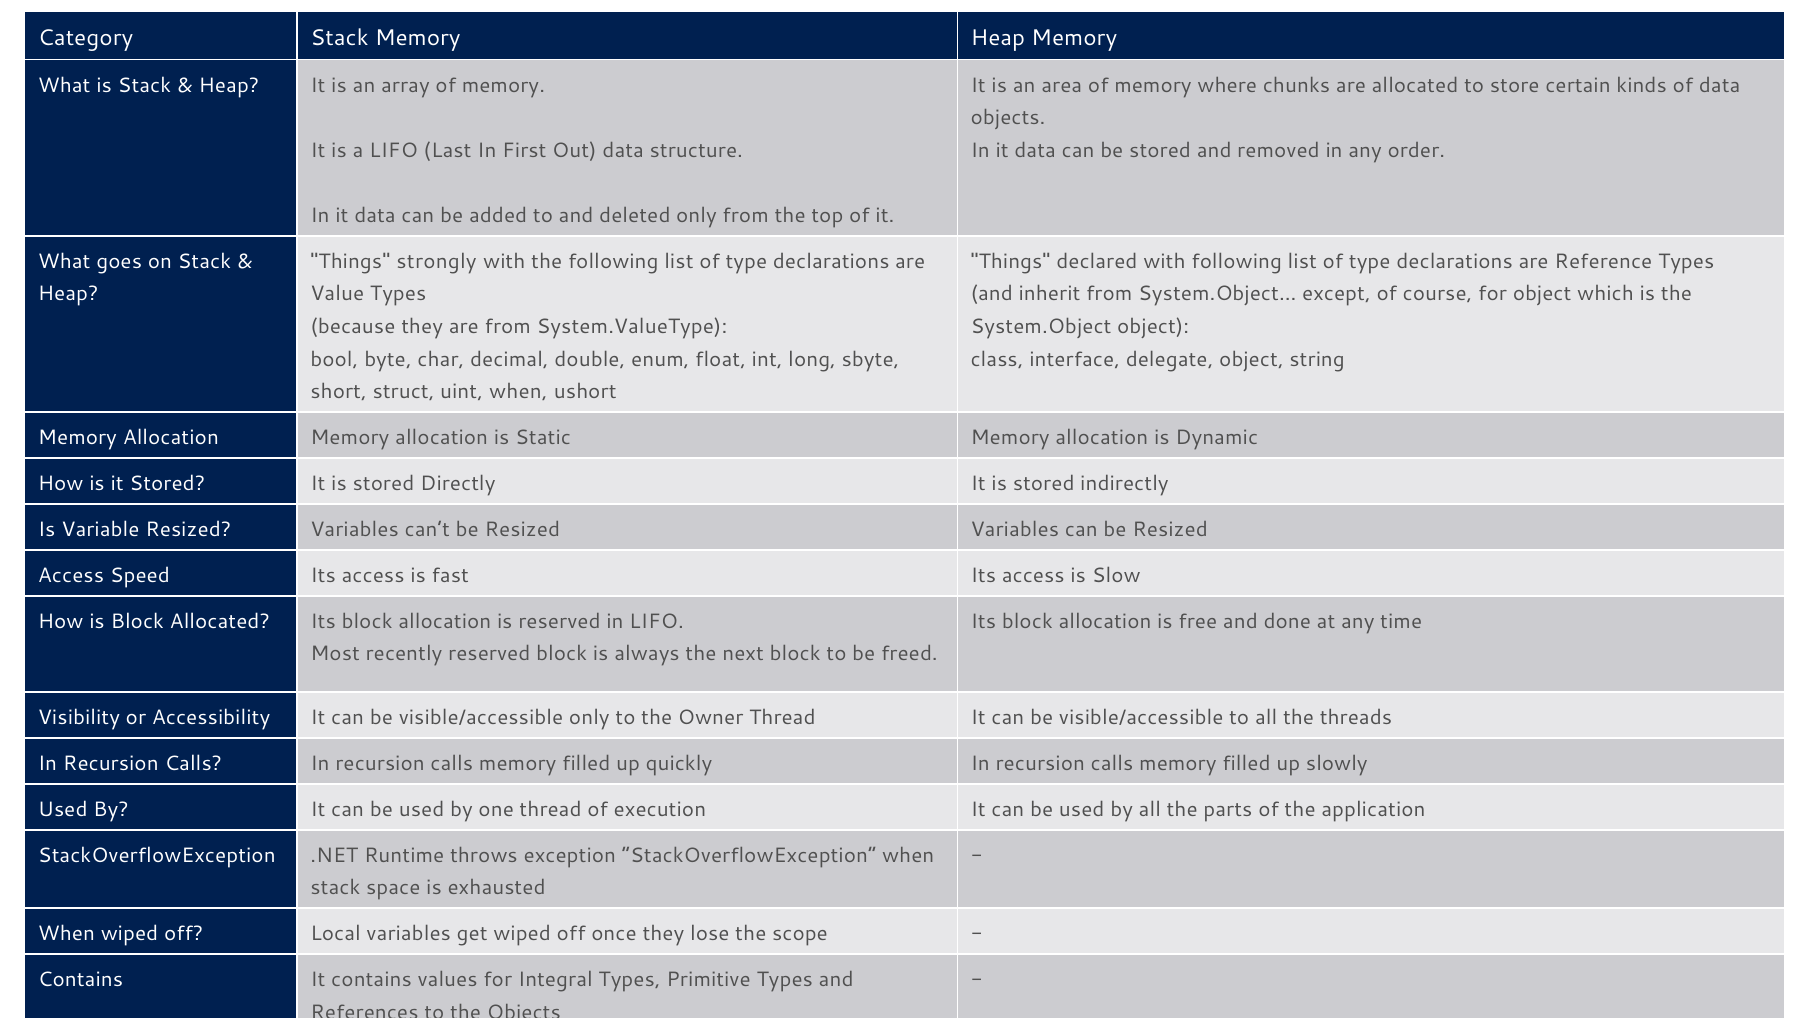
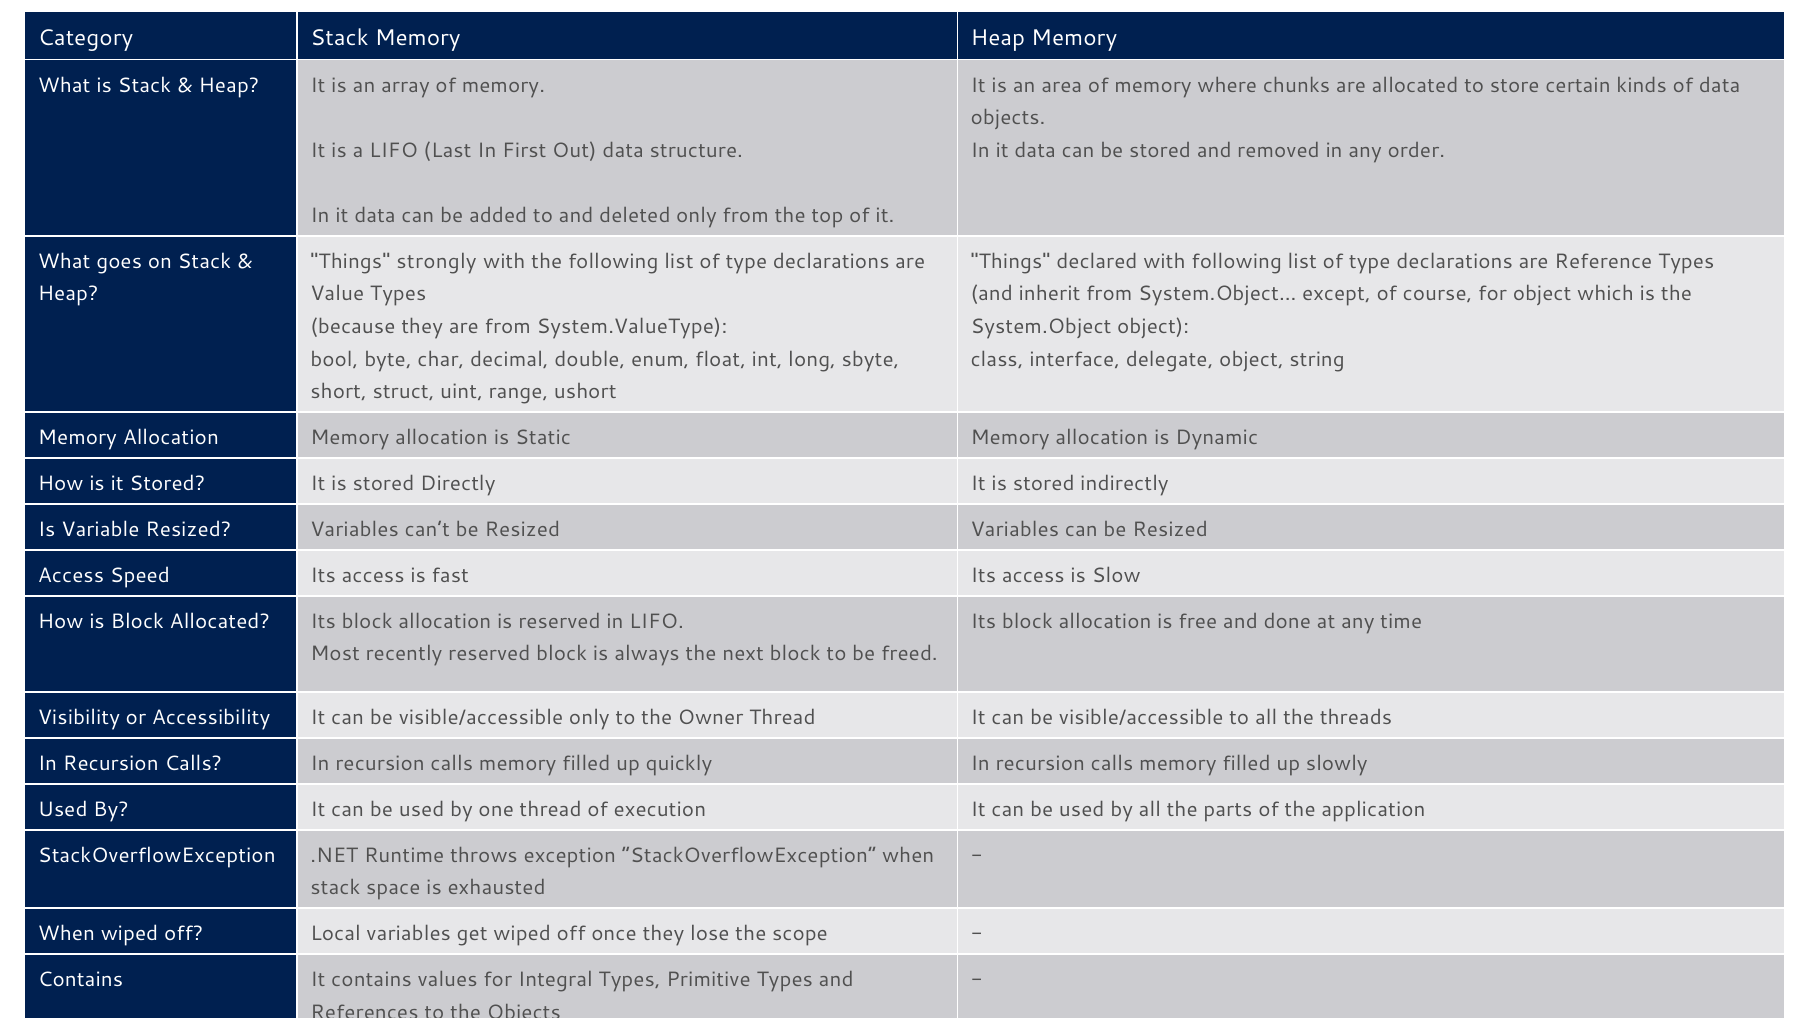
uint when: when -> range
